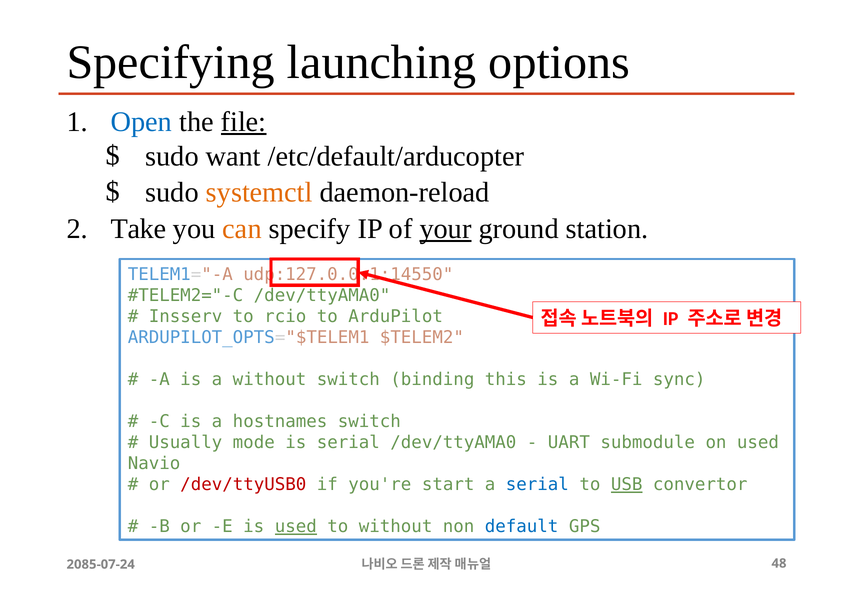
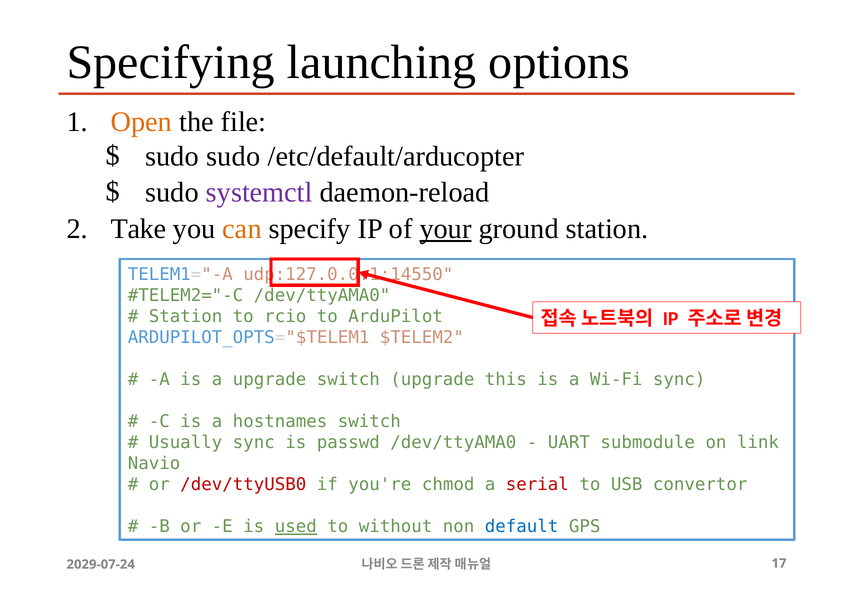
Open colour: blue -> orange
file underline: present -> none
sudo want: want -> sudo
systemctl colour: orange -> purple
Insserv at (186, 316): Insserv -> Station
a without: without -> upgrade
switch binding: binding -> upgrade
Usually mode: mode -> sync
is serial: serial -> passwd
on used: used -> link
start: start -> chmod
serial at (537, 484) colour: blue -> red
USB underline: present -> none
2085-07-24: 2085-07-24 -> 2029-07-24
48: 48 -> 17
